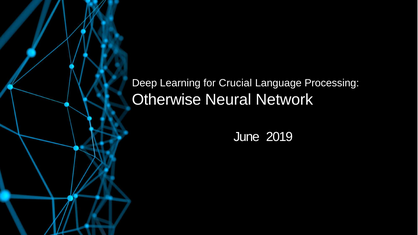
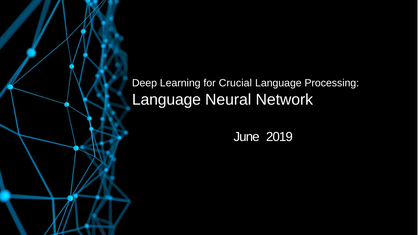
Otherwise at (166, 100): Otherwise -> Language
